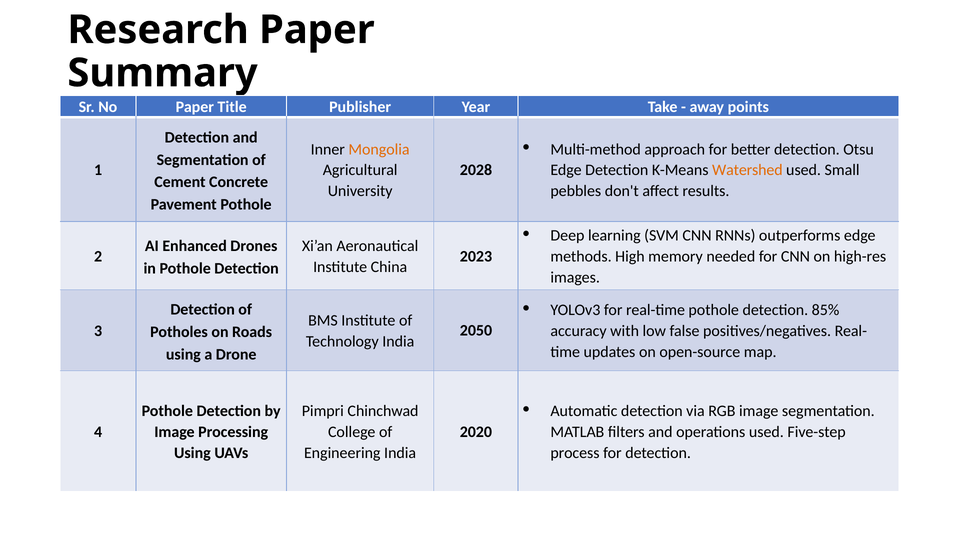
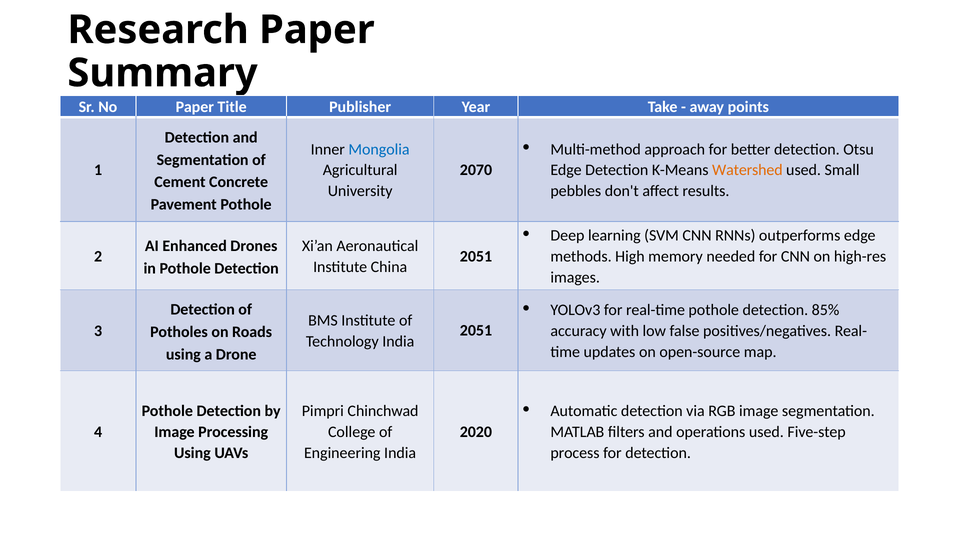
Mongolia colour: orange -> blue
2028: 2028 -> 2070
2023 at (476, 256): 2023 -> 2051
2050 at (476, 330): 2050 -> 2051
